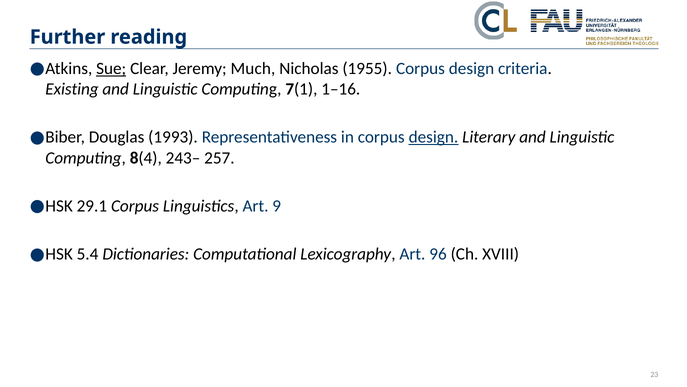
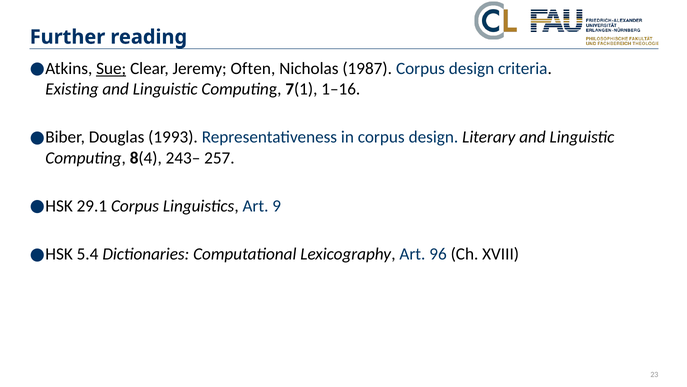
Much: Much -> Often
1955: 1955 -> 1987
design at (433, 137) underline: present -> none
